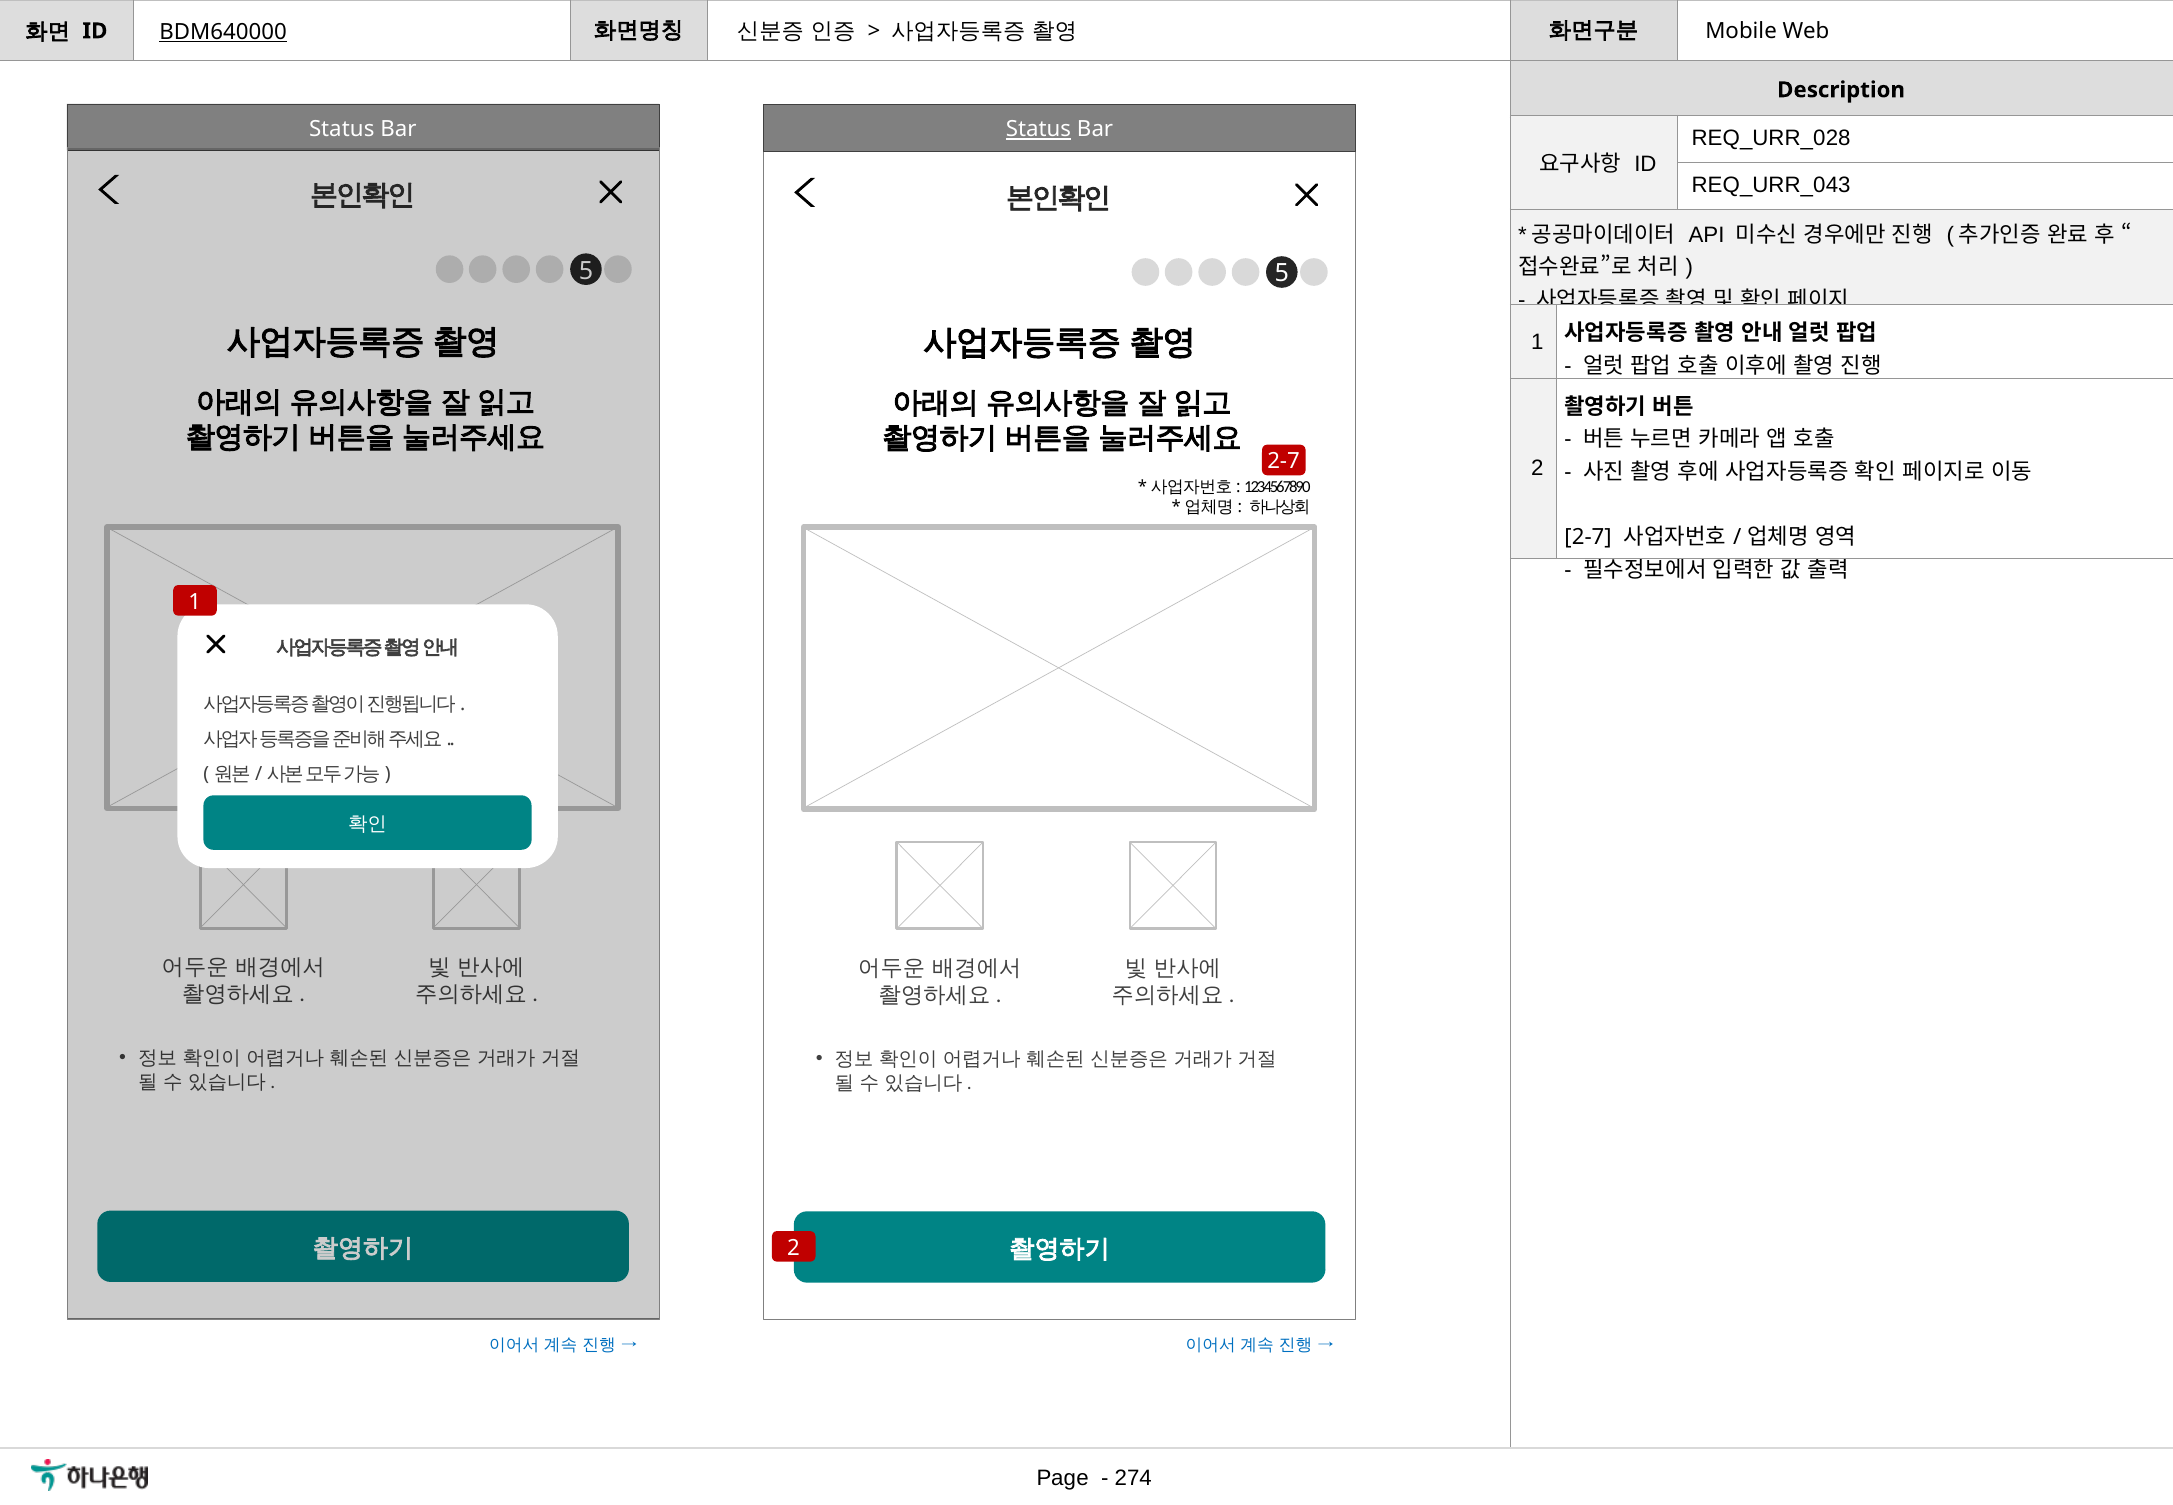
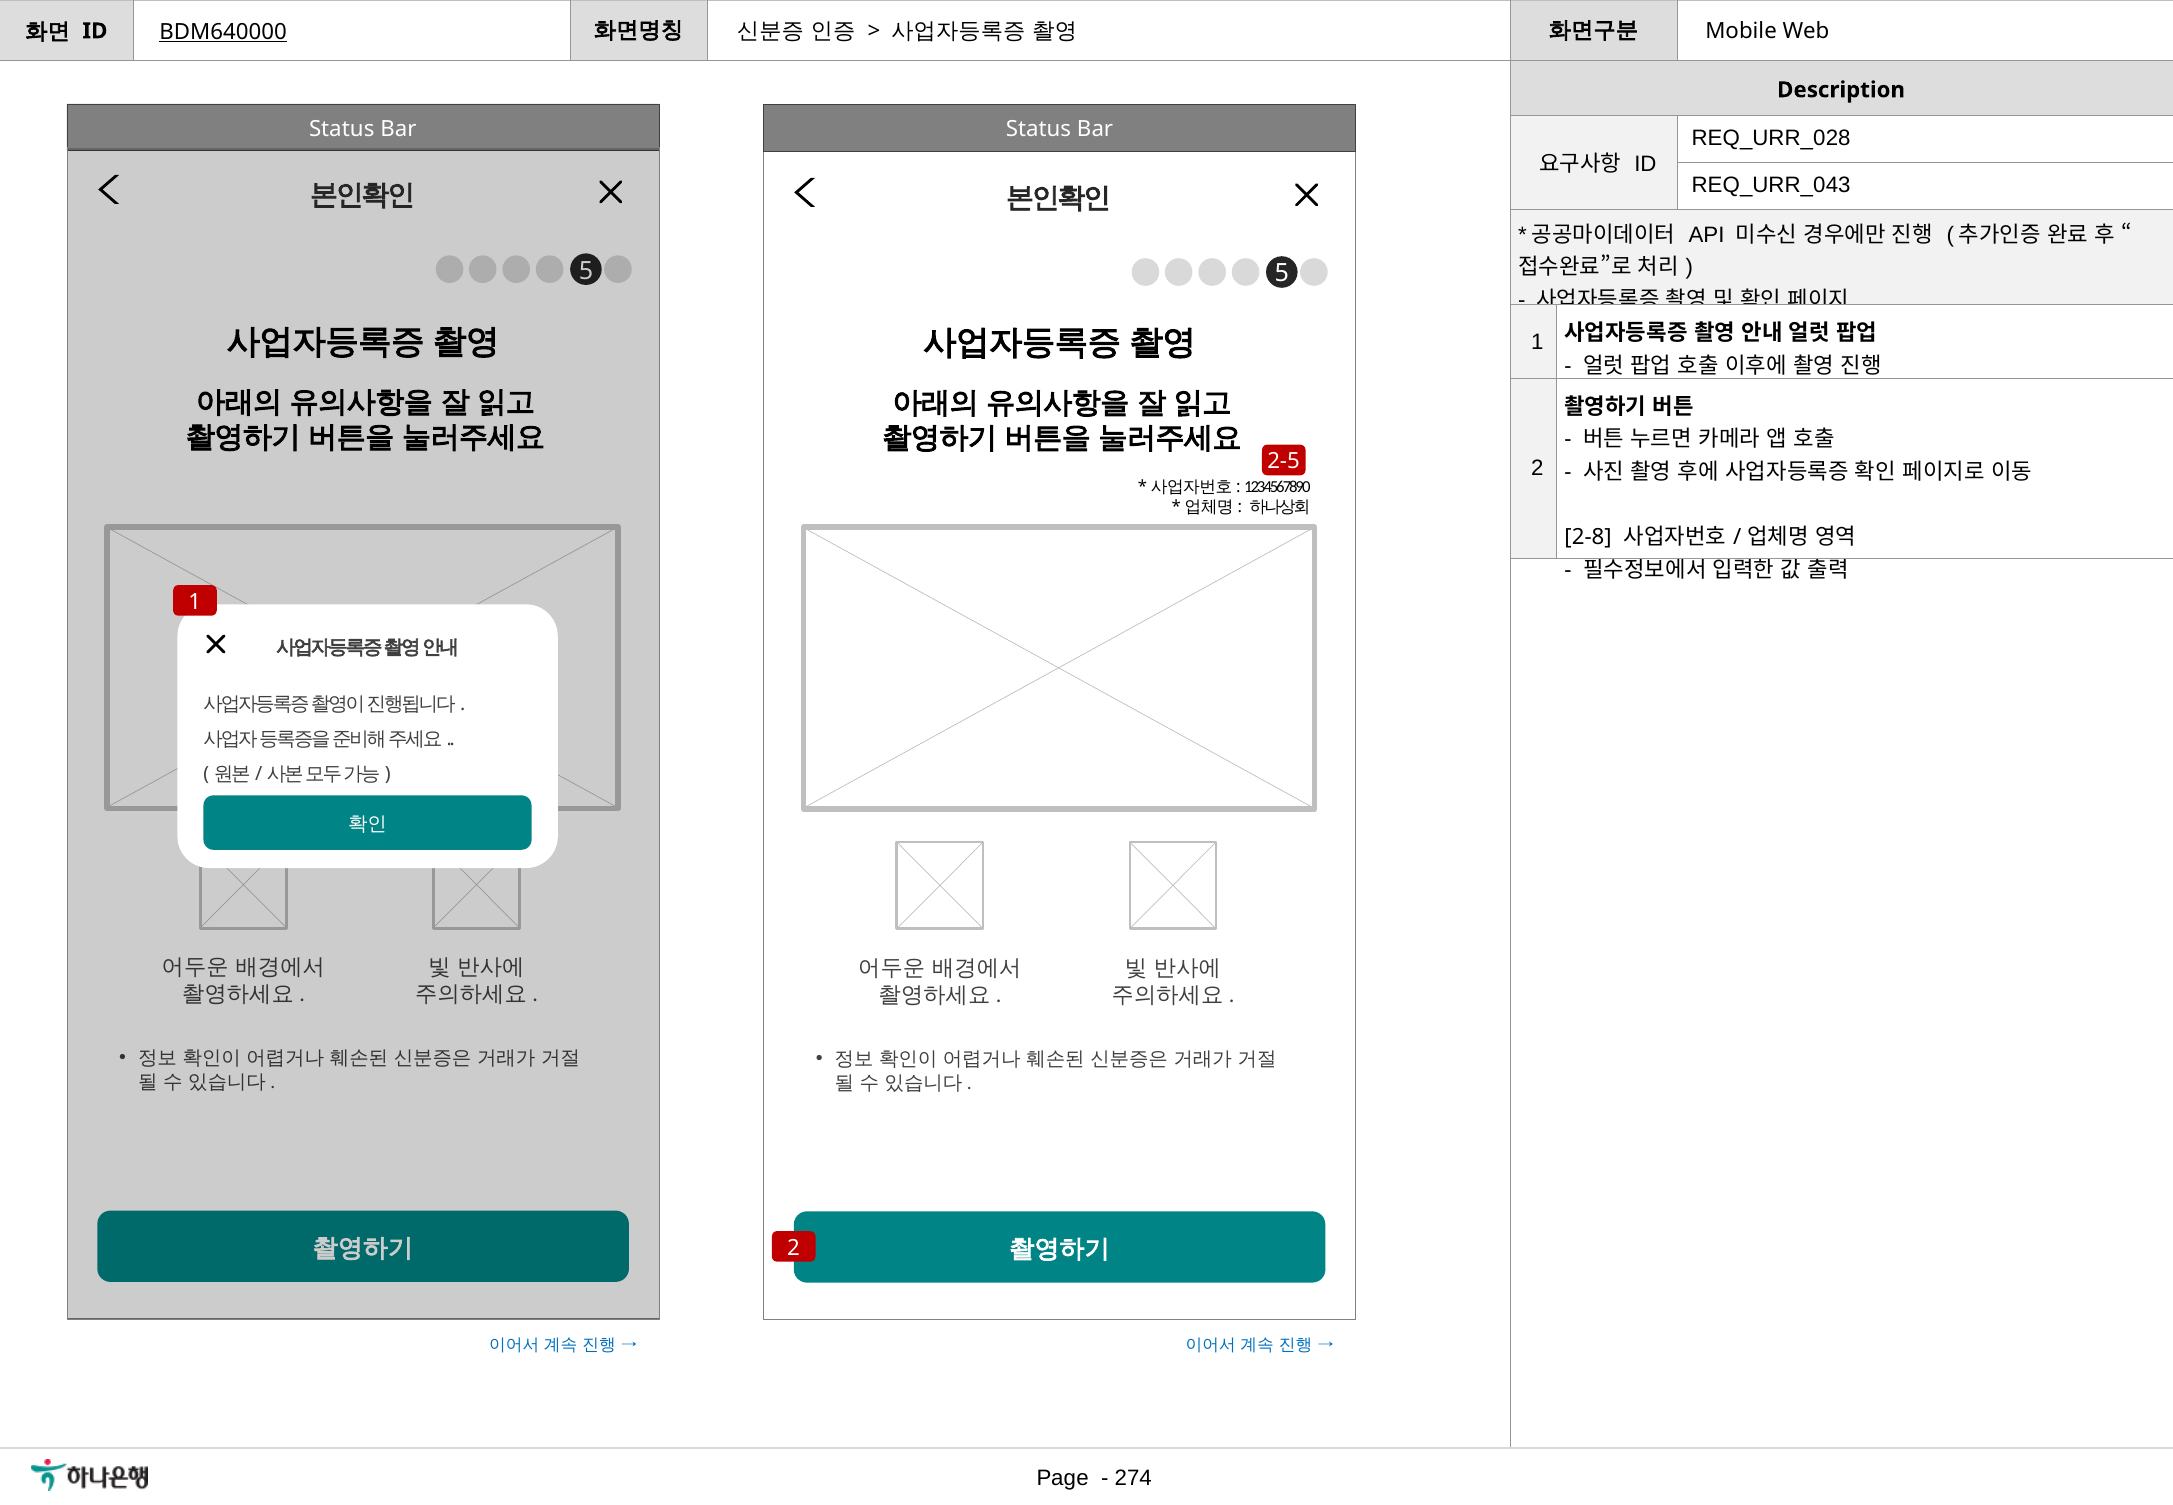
Status at (1038, 129) underline: present -> none
2-7 at (1284, 461): 2-7 -> 2-5
2-7 at (1588, 537): 2-7 -> 2-8
